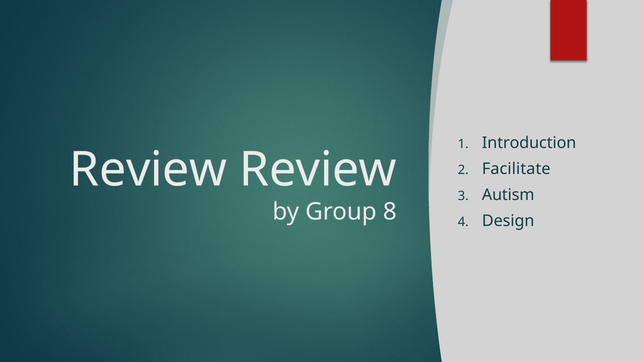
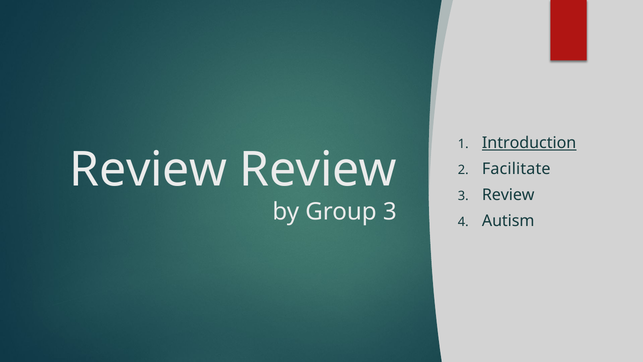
Introduction underline: none -> present
Autism at (508, 195): Autism -> Review
Group 8: 8 -> 3
Design: Design -> Autism
